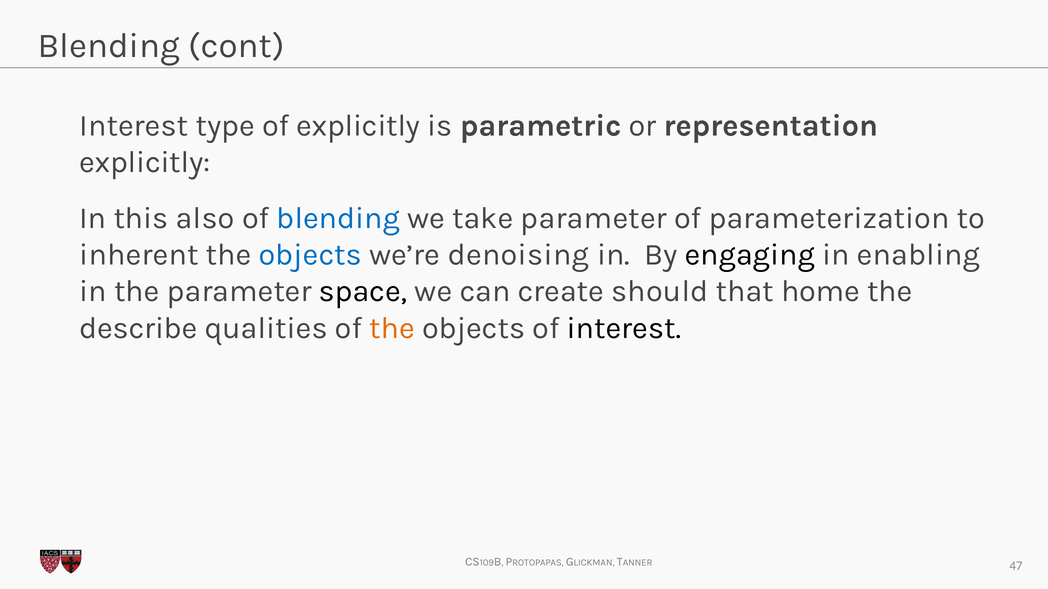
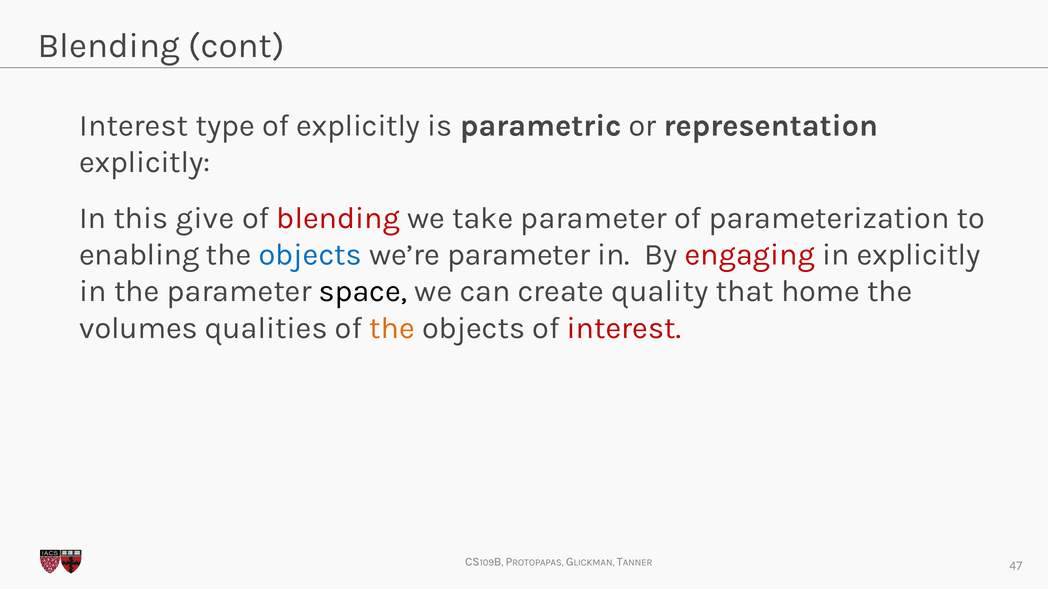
also: also -> give
blending at (338, 218) colour: blue -> red
inherent: inherent -> enabling
we’re denoising: denoising -> parameter
engaging colour: black -> red
in enabling: enabling -> explicitly
should: should -> quality
describe: describe -> volumes
interest at (624, 328) colour: black -> red
